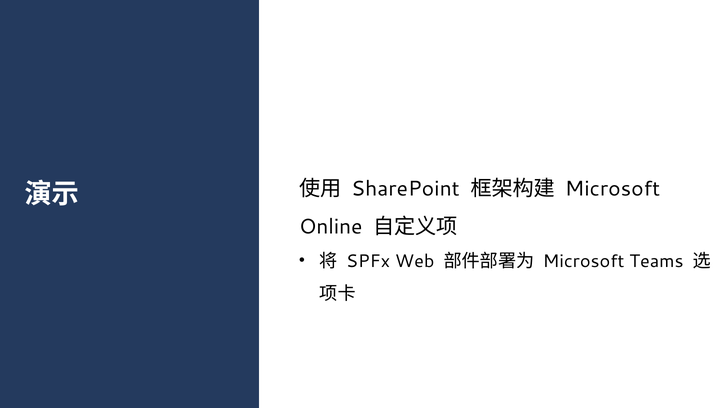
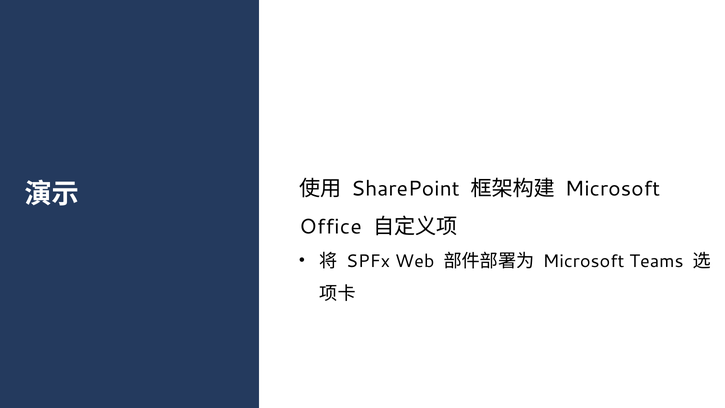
Online: Online -> Office
